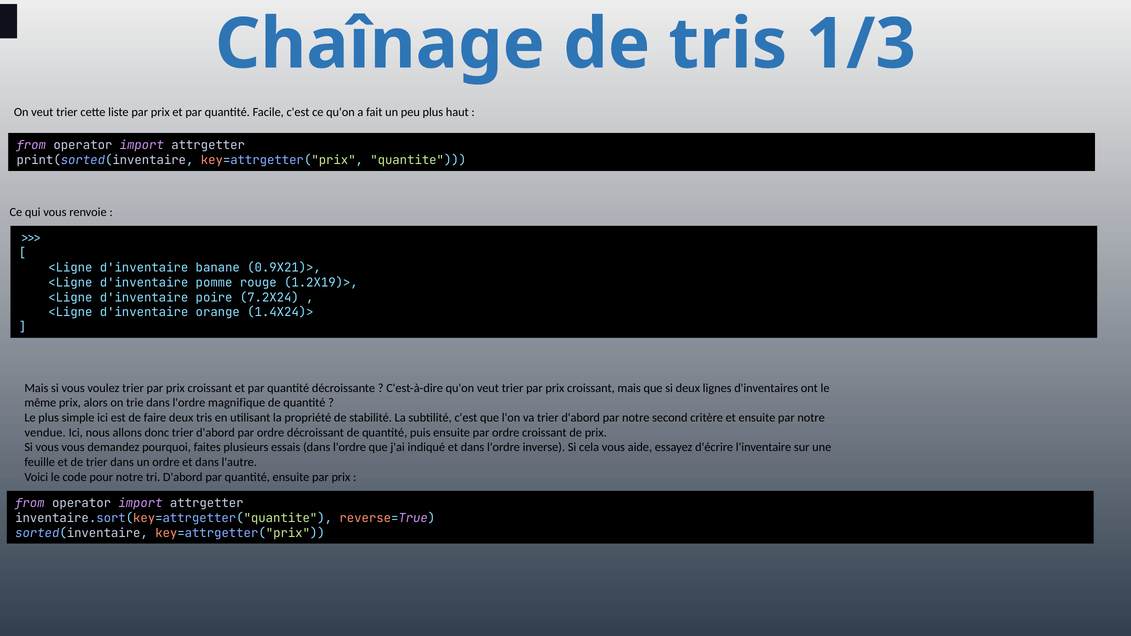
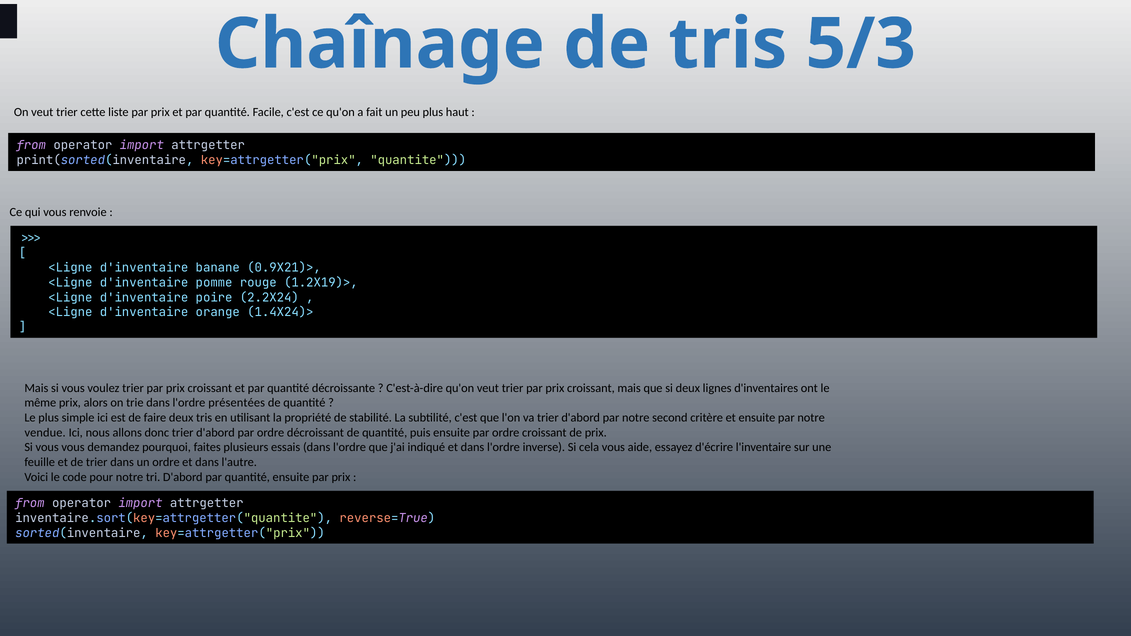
1/3: 1/3 -> 5/3
7.2X24)>: 7.2X24)> -> 2.2X24)>
magnifique: magnifique -> présentées
